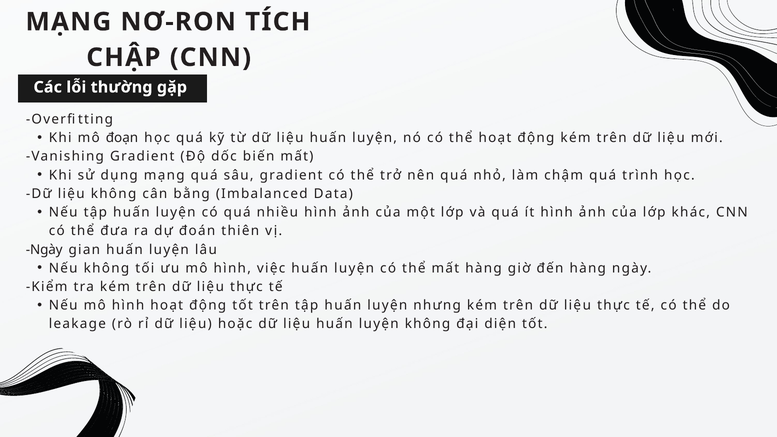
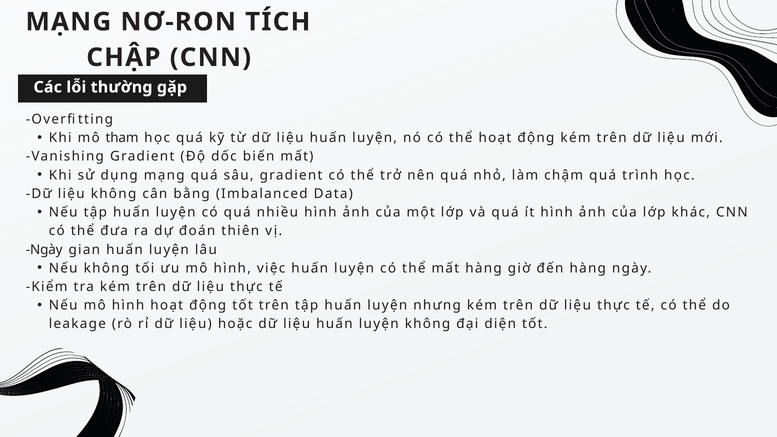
đoạn: đoạn -> tham
